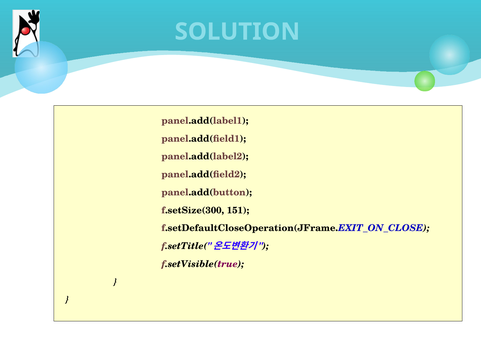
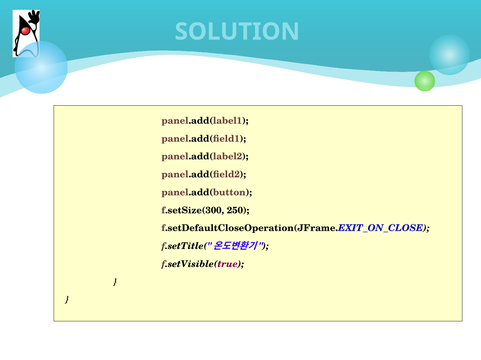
151: 151 -> 250
